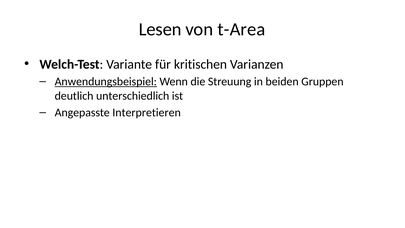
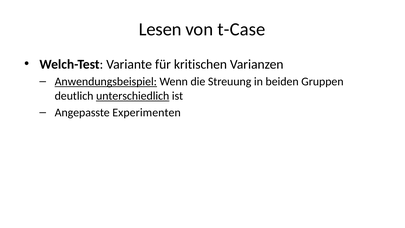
t-Area: t-Area -> t-Case
unterschiedlich underline: none -> present
Interpretieren: Interpretieren -> Experimenten
